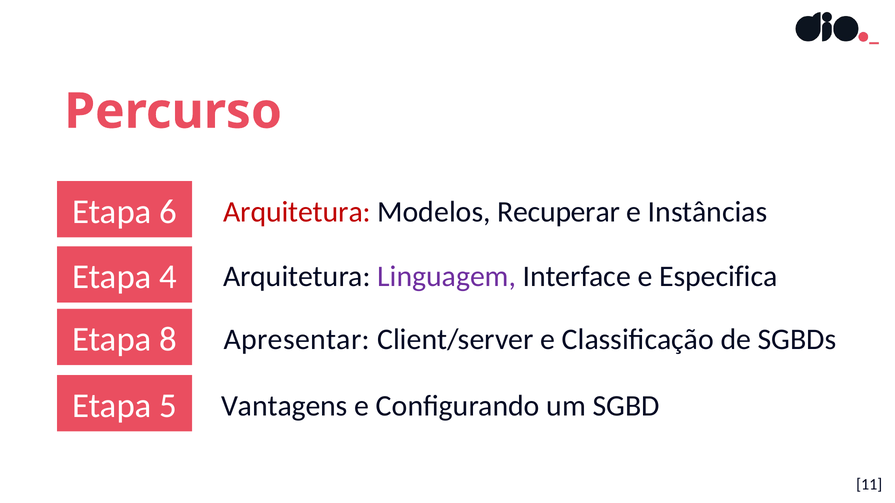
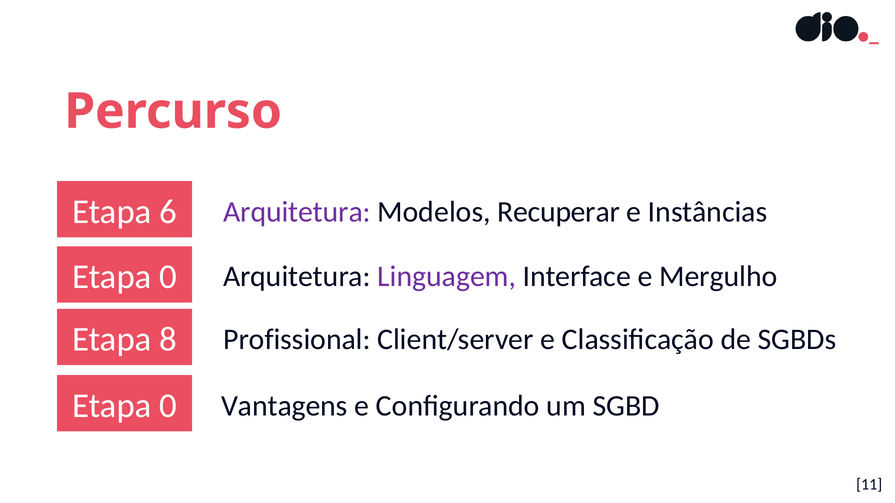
Arquitetura at (297, 212) colour: red -> purple
4 at (168, 277): 4 -> 0
Especifica: Especifica -> Mergulho
Apresentar: Apresentar -> Profissional
5 at (168, 406): 5 -> 0
